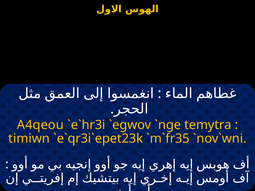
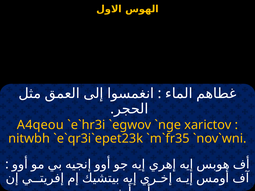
temytra: temytra -> xarictov
timiwn: timiwn -> nitwbh
